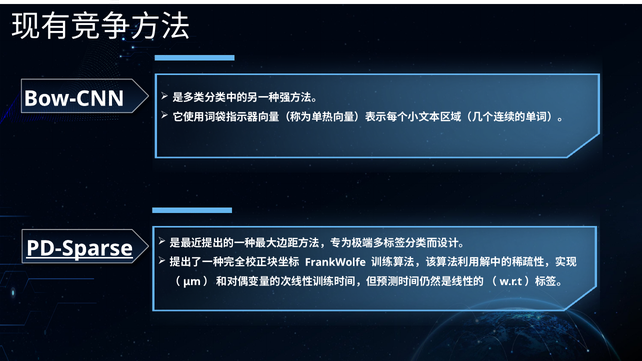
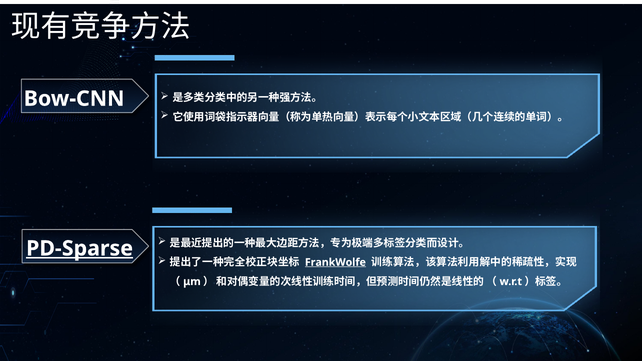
FrankWolfe underline: none -> present
